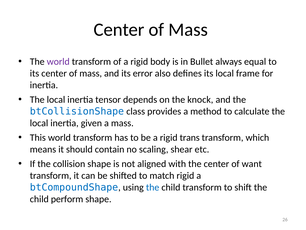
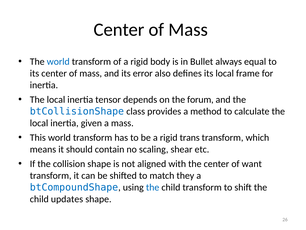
world at (58, 62) colour: purple -> blue
knock: knock -> forum
match rigid: rigid -> they
perform: perform -> updates
